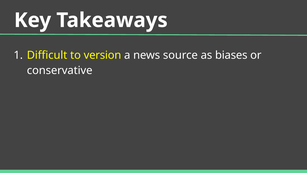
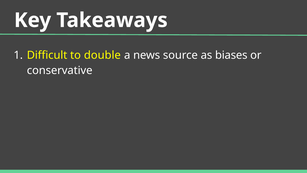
version: version -> double
